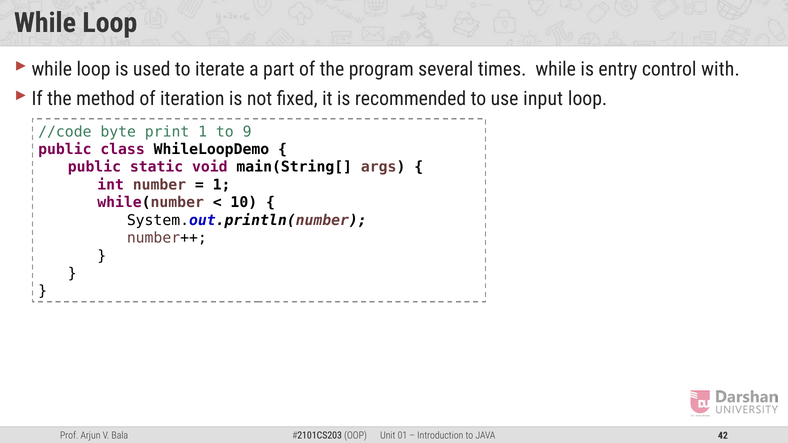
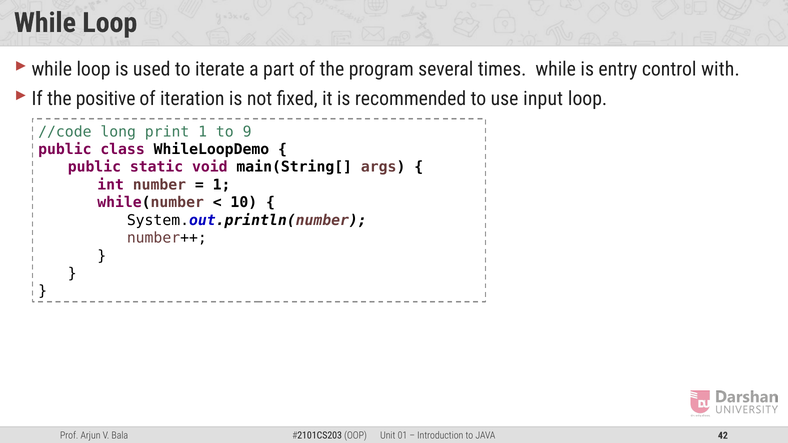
method: method -> positive
byte: byte -> long
